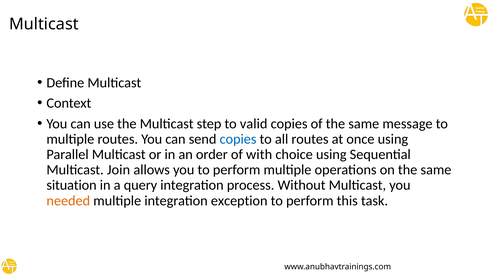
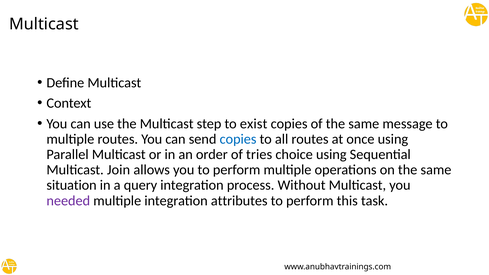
valid: valid -> exist
with: with -> tries
needed colour: orange -> purple
exception: exception -> attributes
